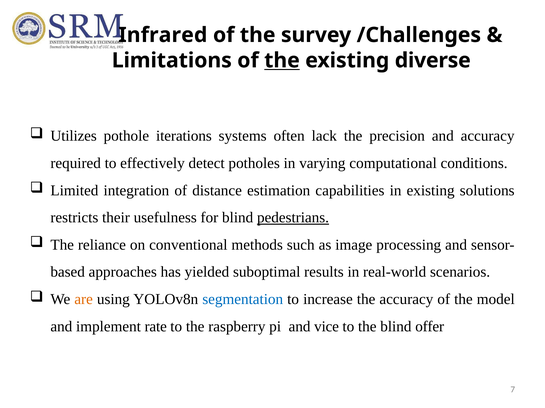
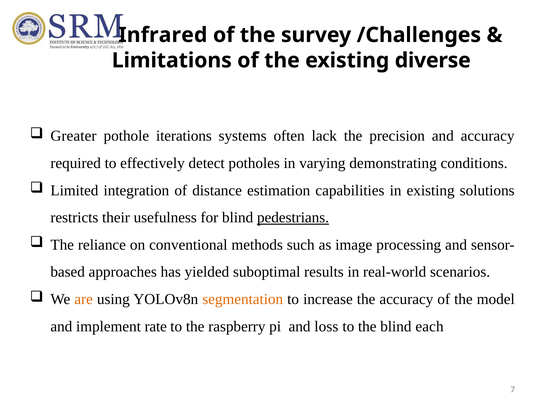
the at (282, 61) underline: present -> none
Utilizes: Utilizes -> Greater
computational: computational -> demonstrating
segmentation colour: blue -> orange
vice: vice -> loss
offer: offer -> each
